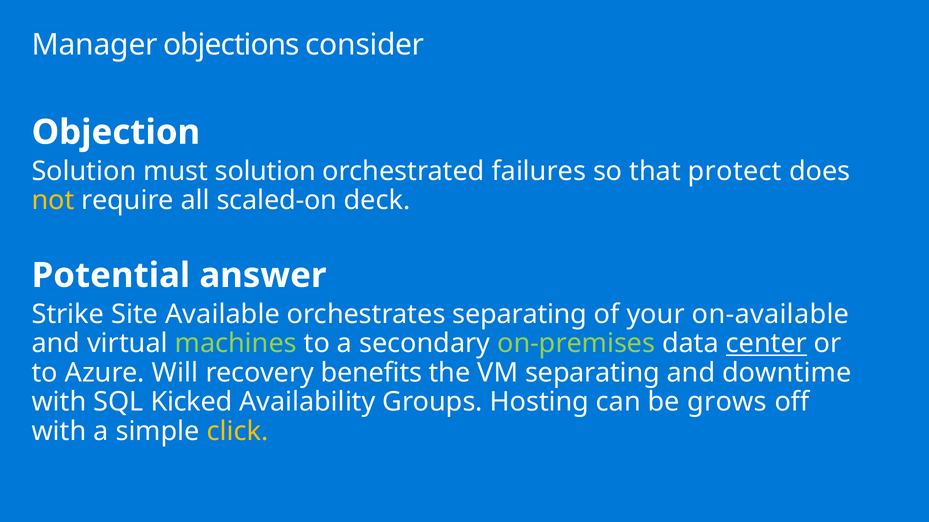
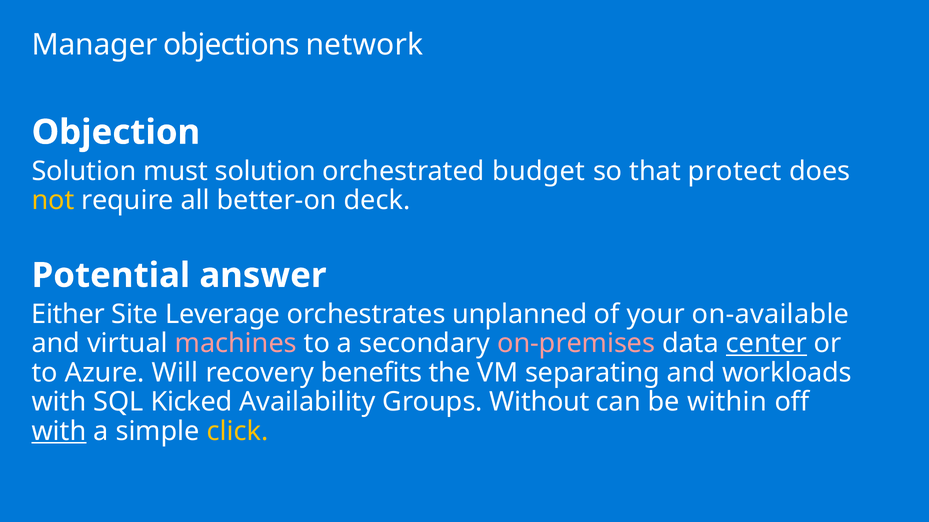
consider: consider -> network
failures: failures -> budget
scaled-on: scaled-on -> better-on
Strike: Strike -> Either
Available: Available -> Leverage
orchestrates separating: separating -> unplanned
machines colour: light green -> pink
on-premises colour: light green -> pink
downtime: downtime -> workloads
Hosting: Hosting -> Without
grows: grows -> within
with at (59, 432) underline: none -> present
